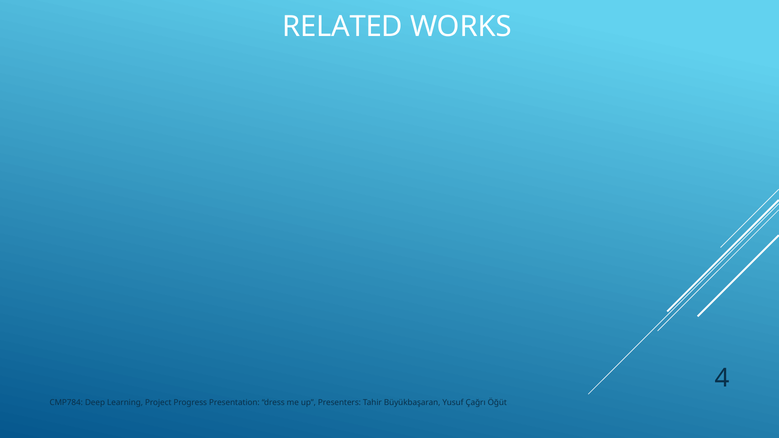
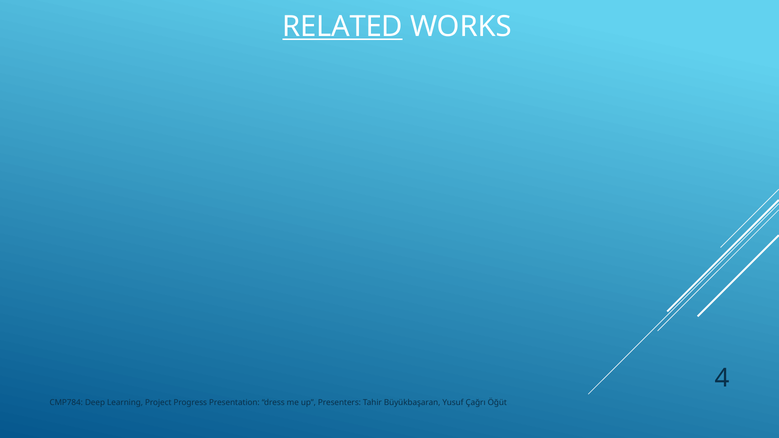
RELATED underline: none -> present
